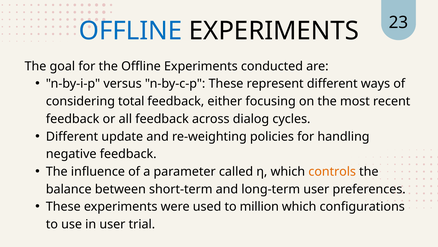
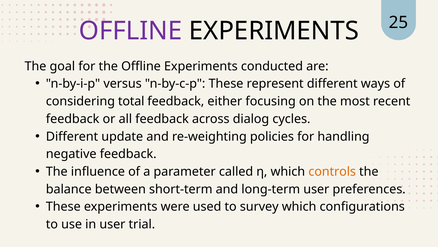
OFFLINE at (130, 31) colour: blue -> purple
23: 23 -> 25
million: million -> survey
